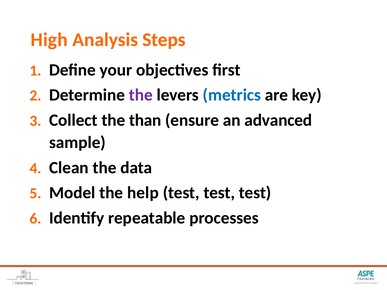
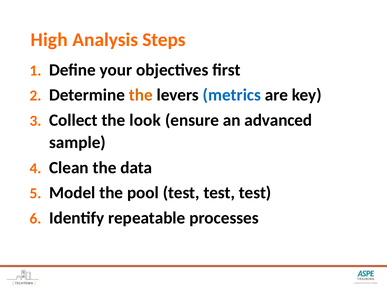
the at (141, 95) colour: purple -> orange
than: than -> look
help: help -> pool
